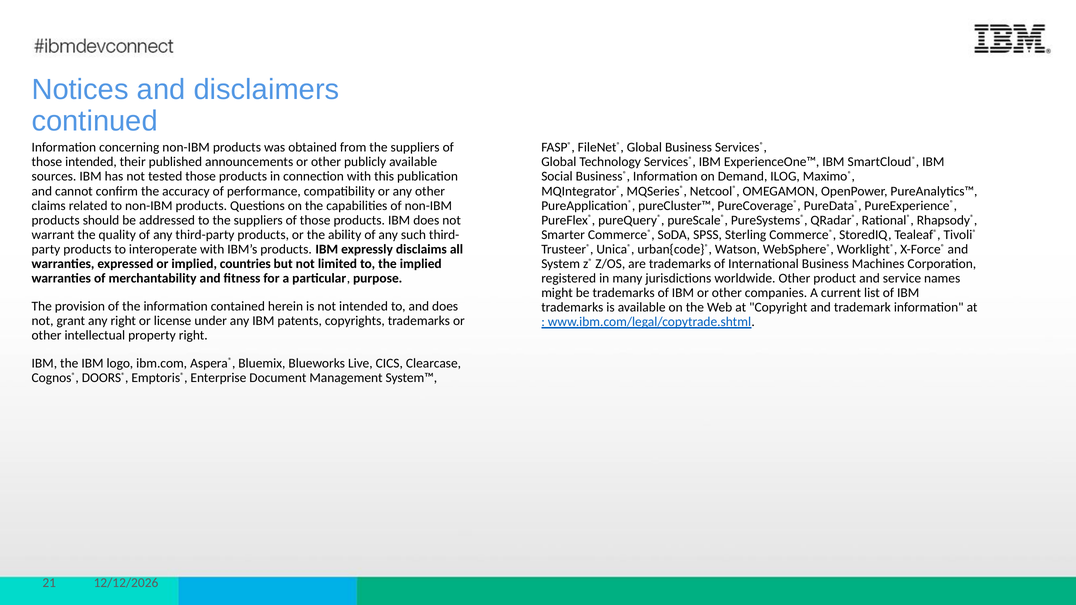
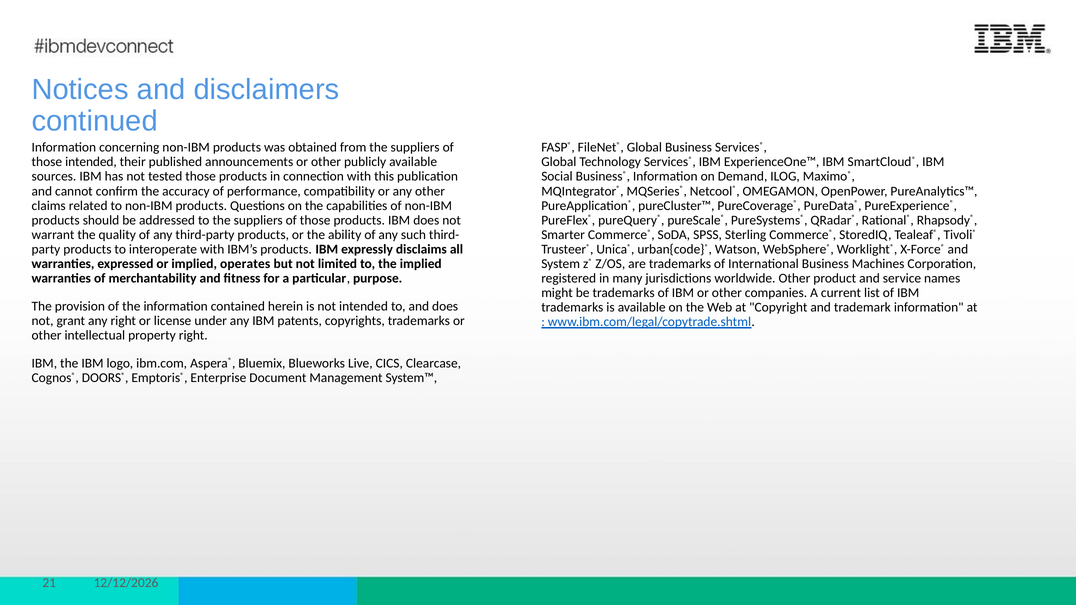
countries: countries -> operates
